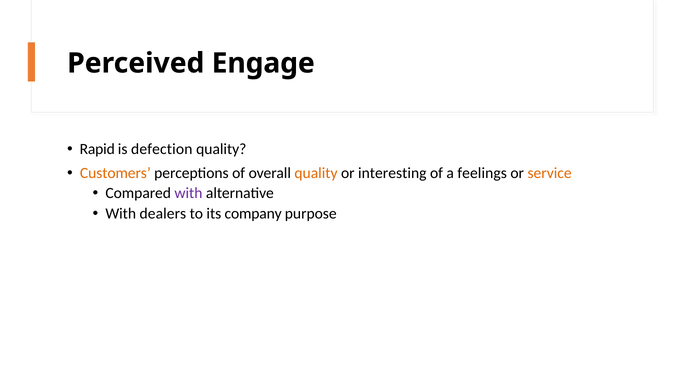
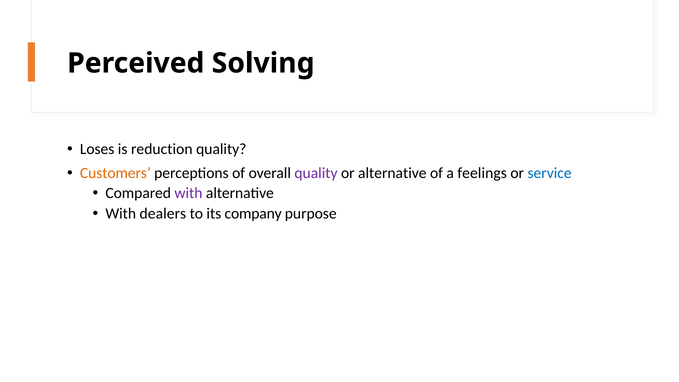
Engage: Engage -> Solving
Rapid: Rapid -> Loses
defection: defection -> reduction
quality at (316, 173) colour: orange -> purple
or interesting: interesting -> alternative
service colour: orange -> blue
